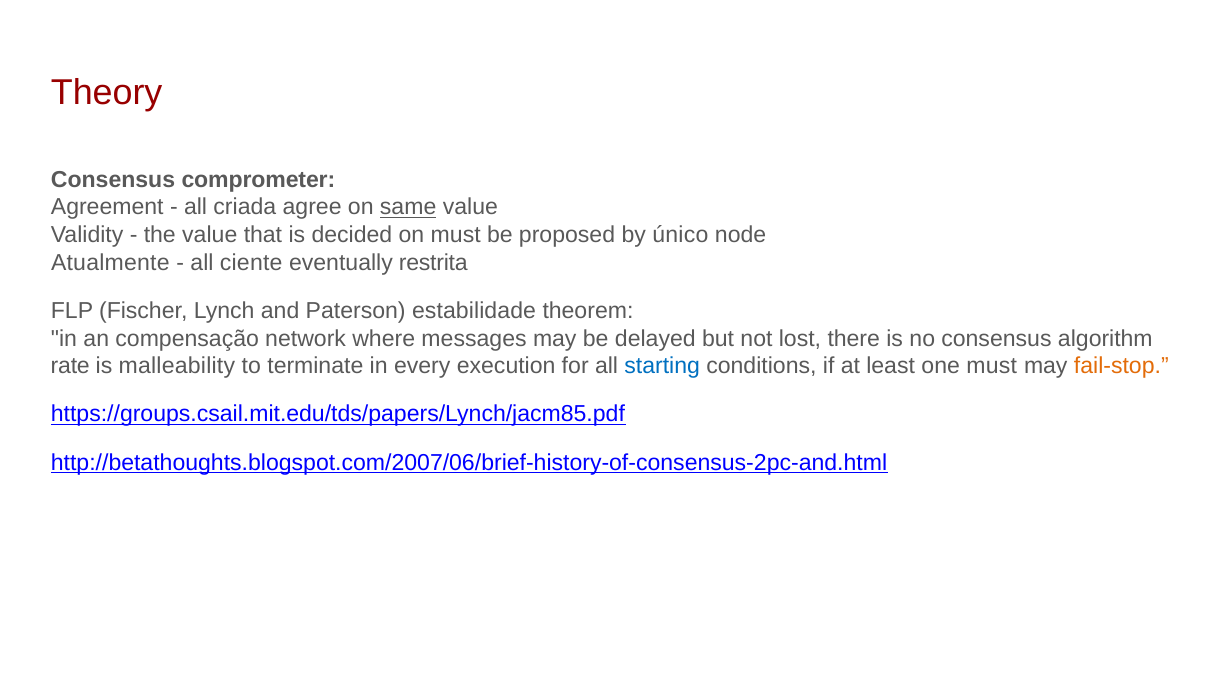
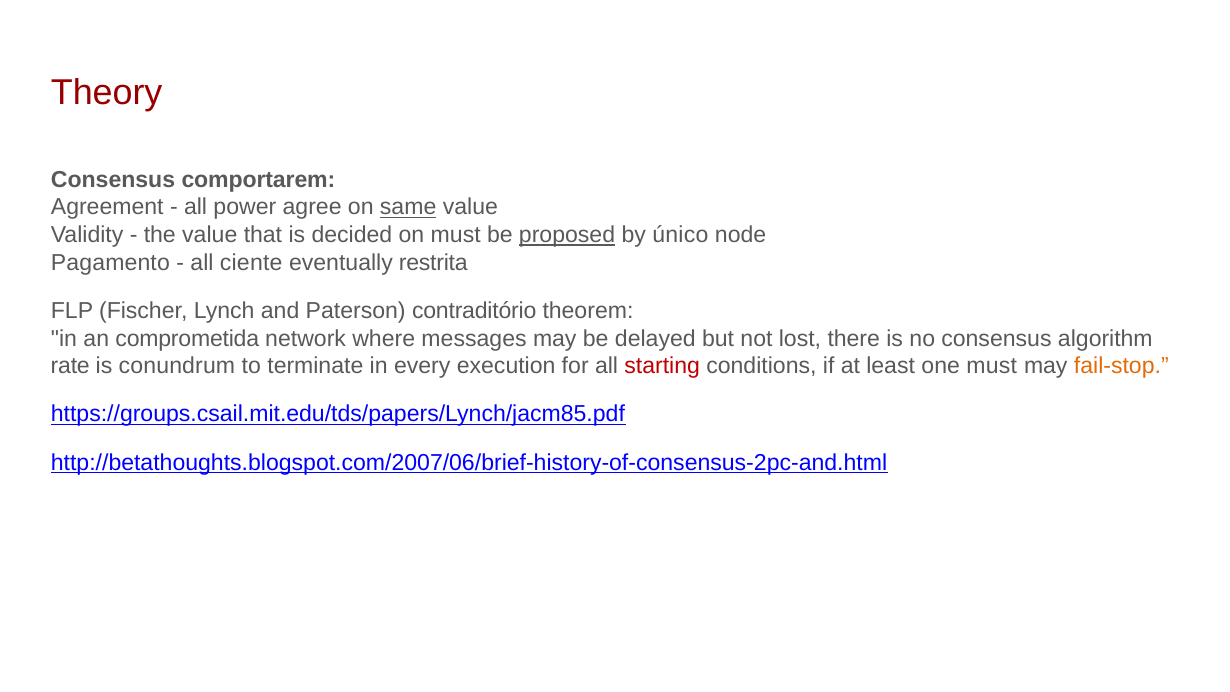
comprometer: comprometer -> comportarem
criada: criada -> power
proposed underline: none -> present
Atualmente: Atualmente -> Pagamento
estabilidade: estabilidade -> contraditório
compensação: compensação -> comprometida
malleability: malleability -> conundrum
starting colour: blue -> red
